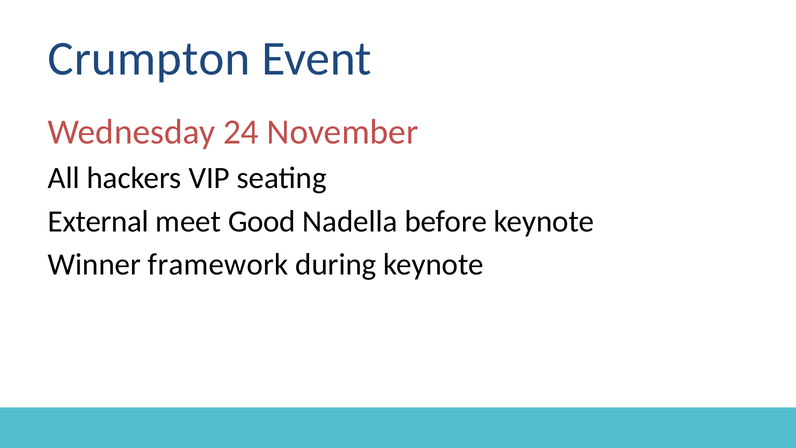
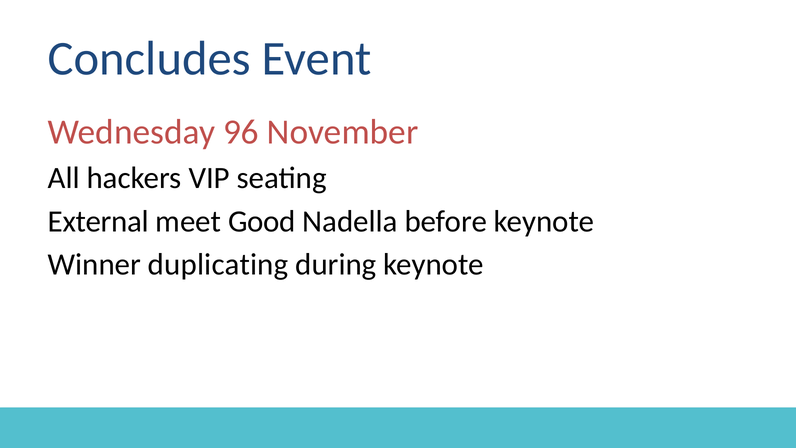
Crumpton: Crumpton -> Concludes
24: 24 -> 96
framework: framework -> duplicating
